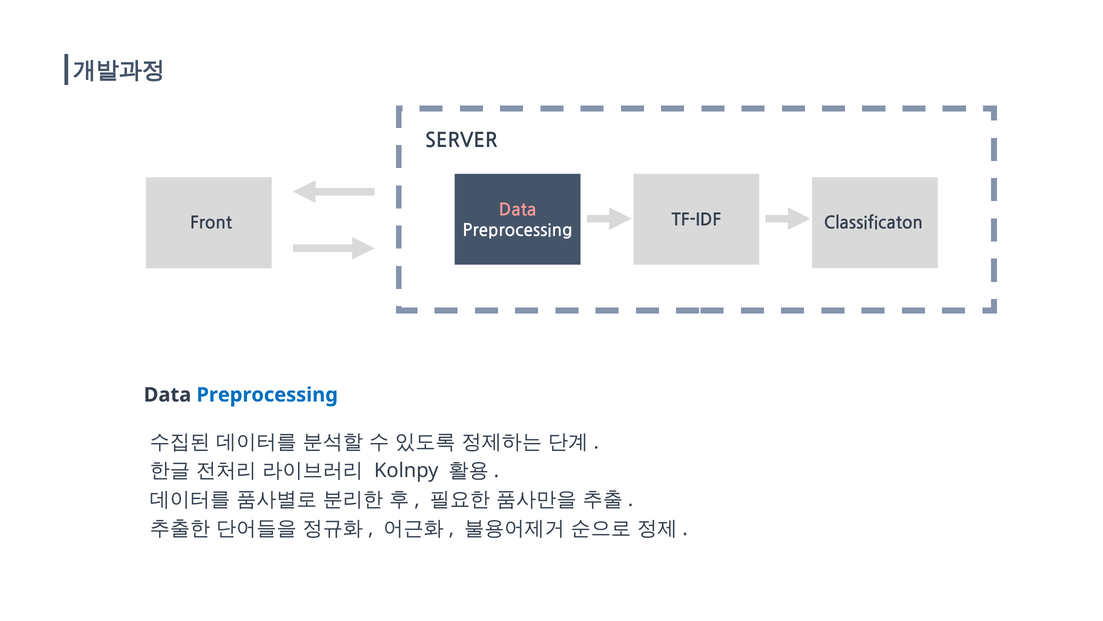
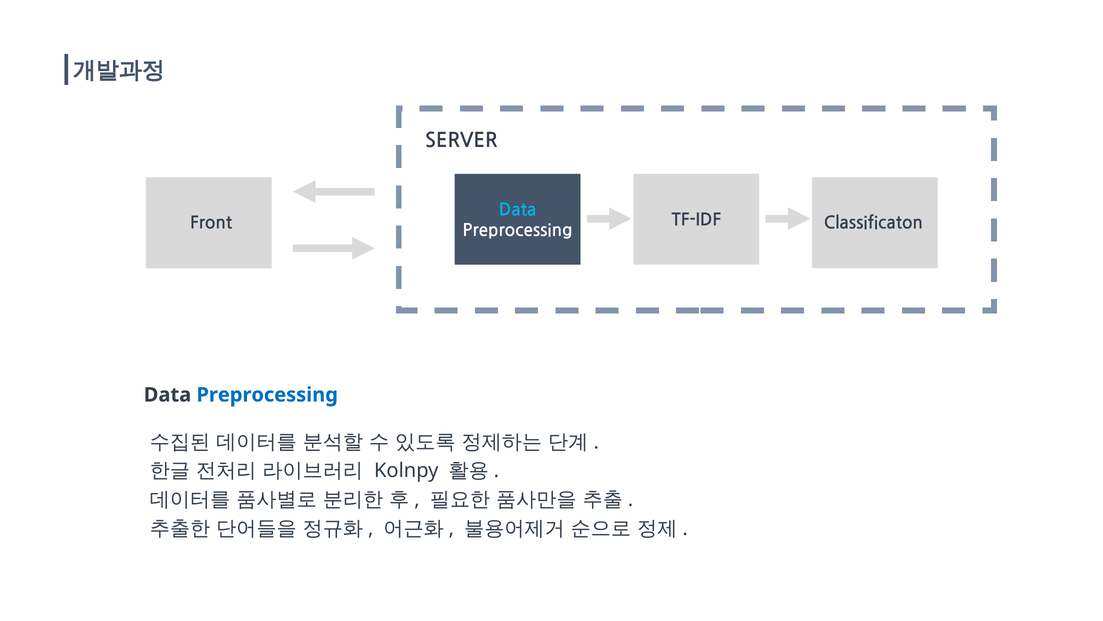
Data at (518, 210) colour: pink -> light blue
